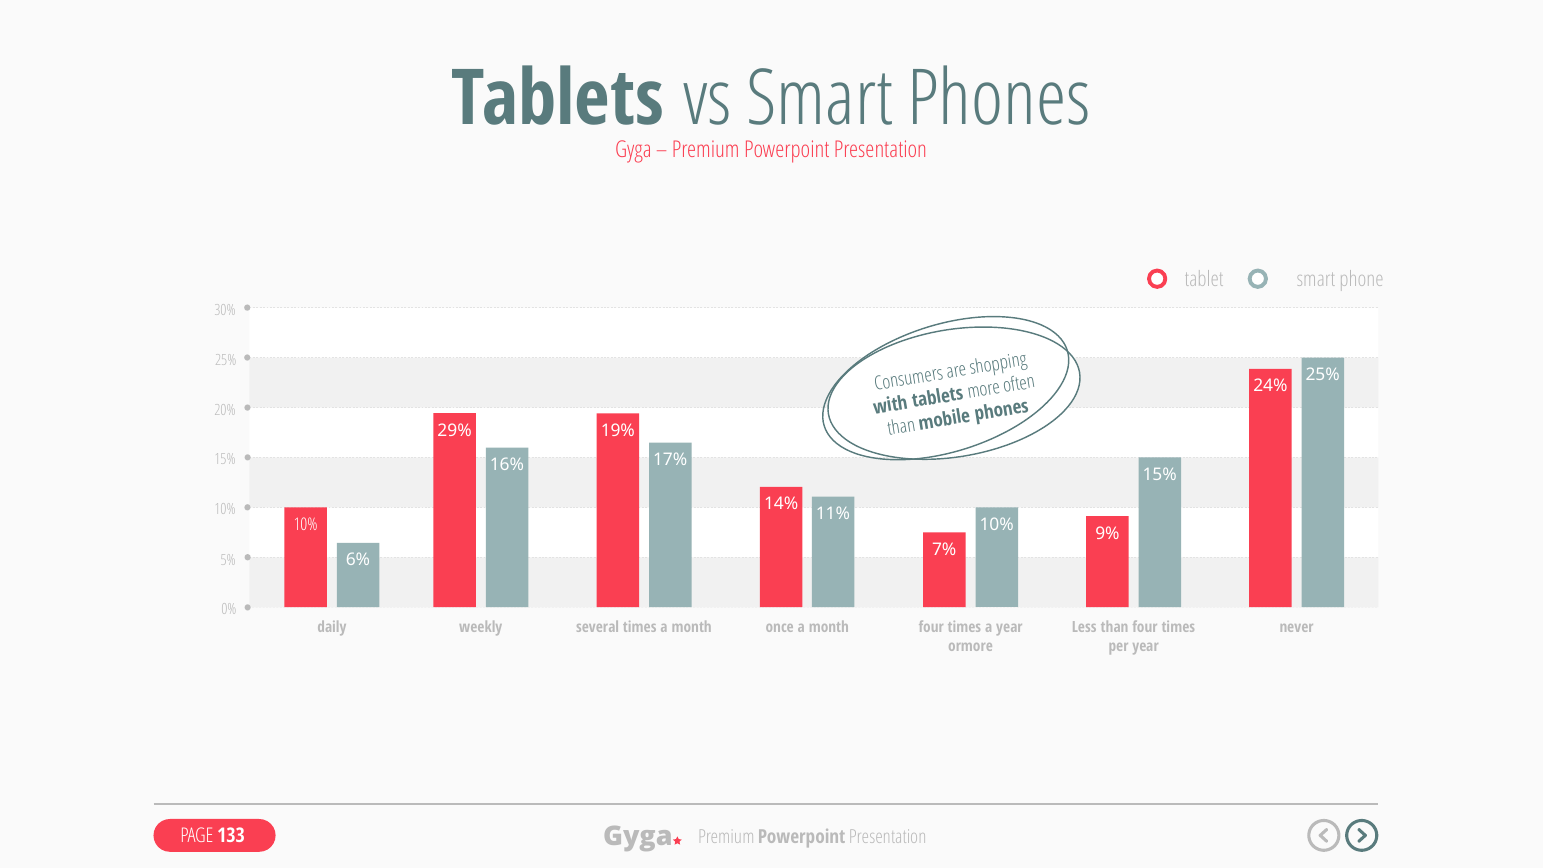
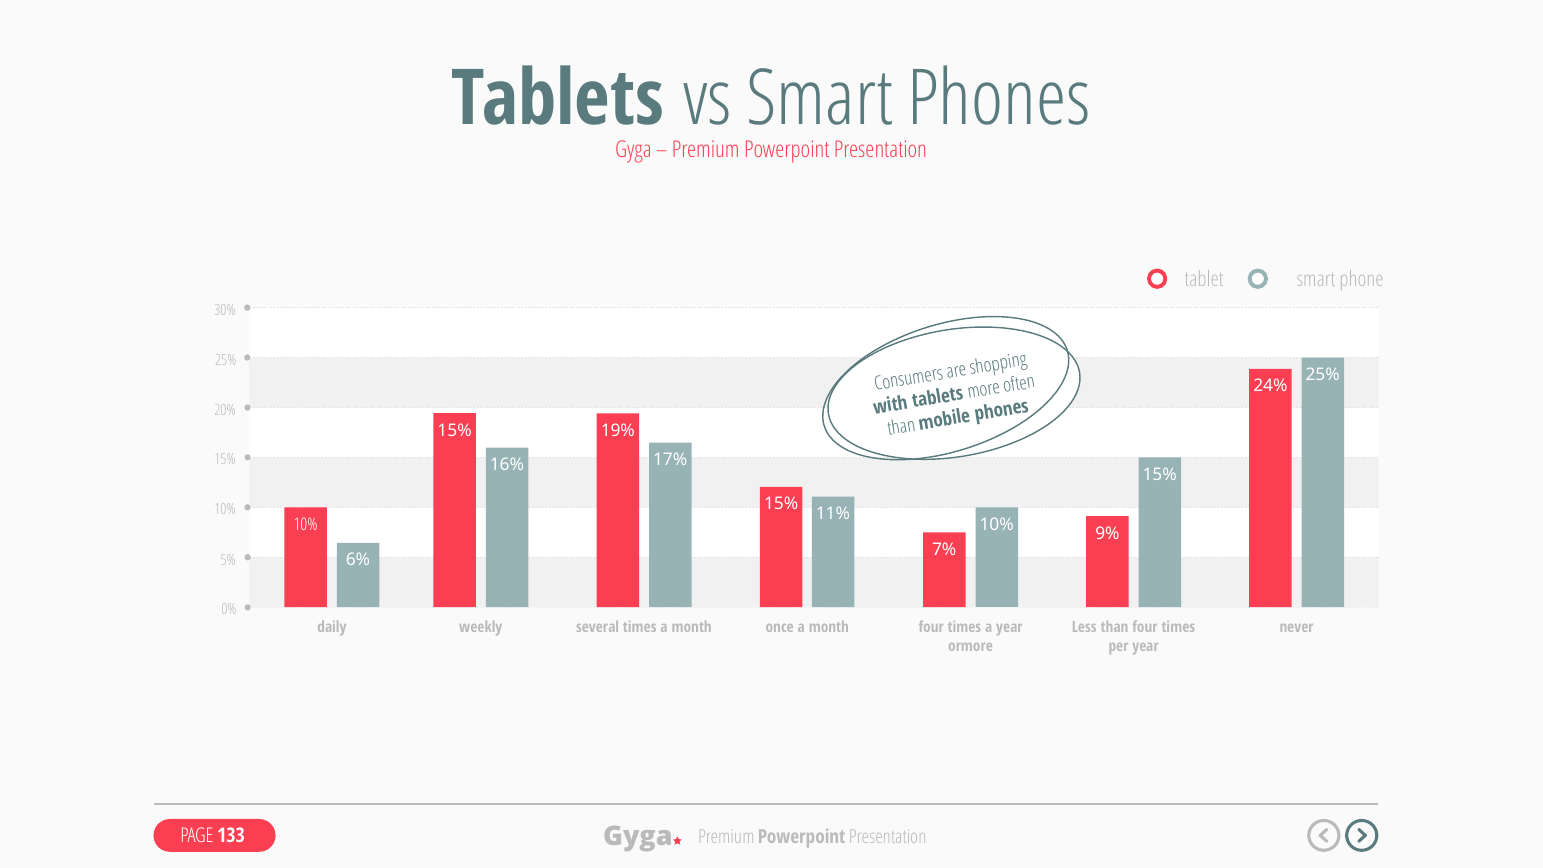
29% at (455, 430): 29% -> 15%
14% at (781, 504): 14% -> 15%
